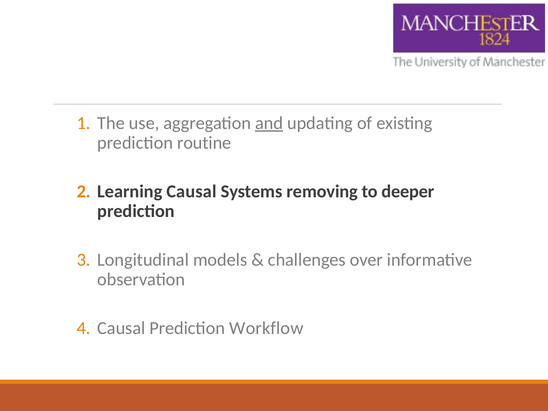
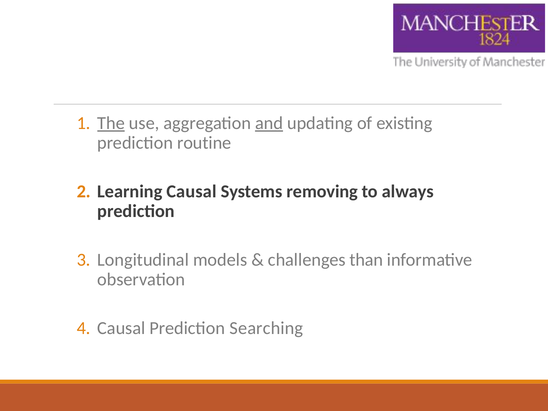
The underline: none -> present
deeper: deeper -> always
over: over -> than
Workflow: Workflow -> Searching
